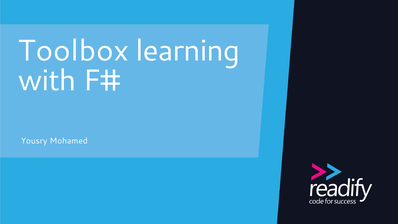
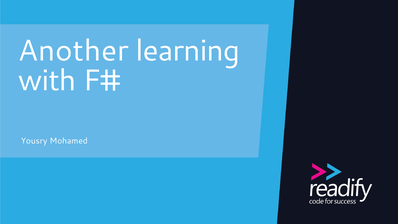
Toolbox: Toolbox -> Another
